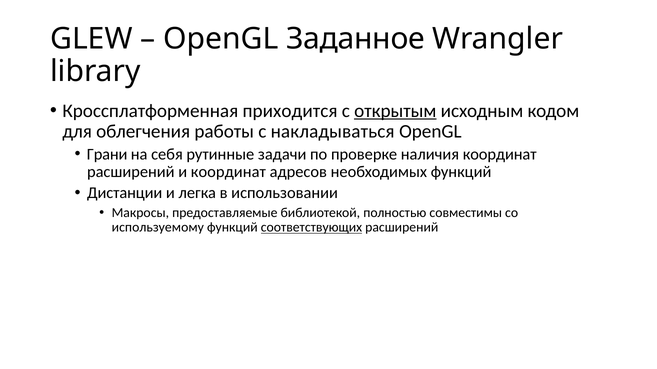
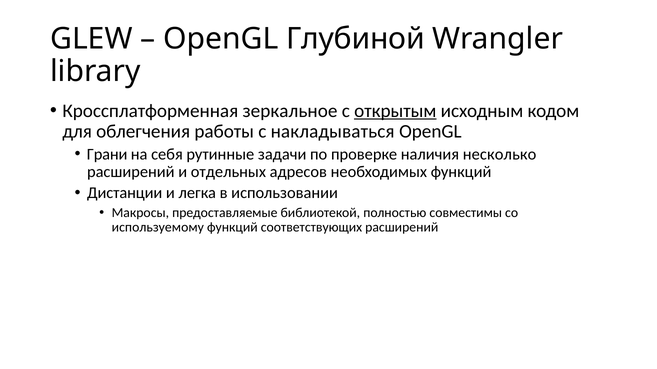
Заданное: Заданное -> Глубиной
приходится: приходится -> зеркальное
наличия координат: координат -> несколько
и координат: координат -> отдельных
соответствующих underline: present -> none
